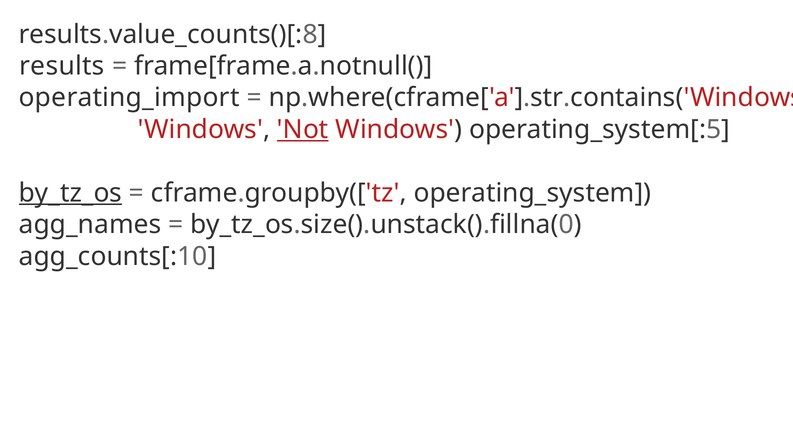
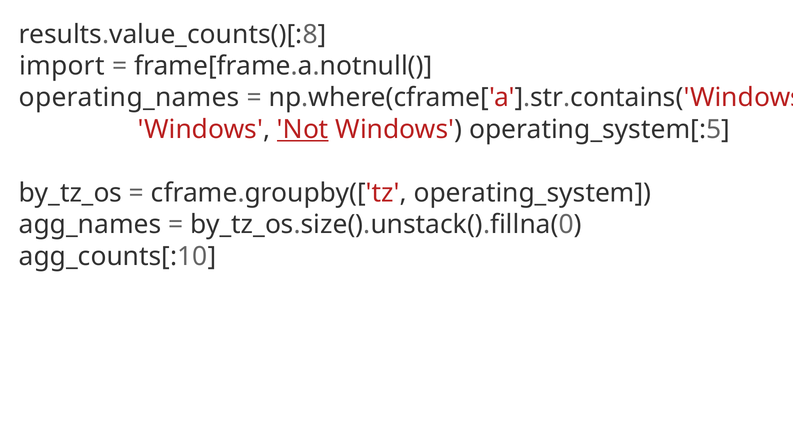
results: results -> import
operating_import: operating_import -> operating_names
by_tz_os underline: present -> none
